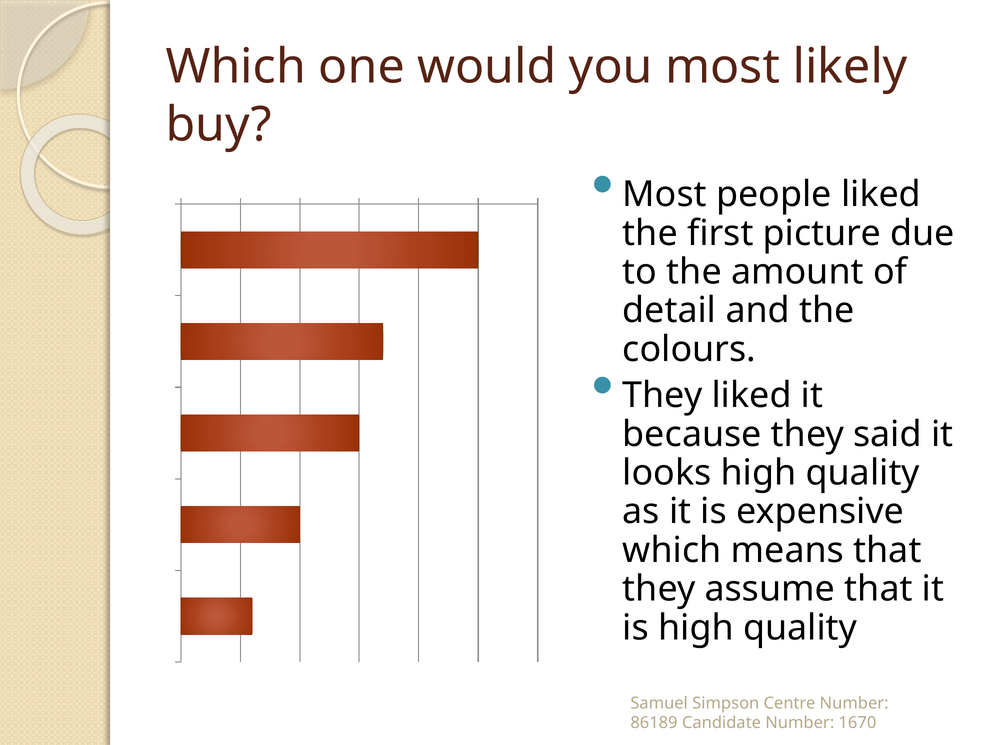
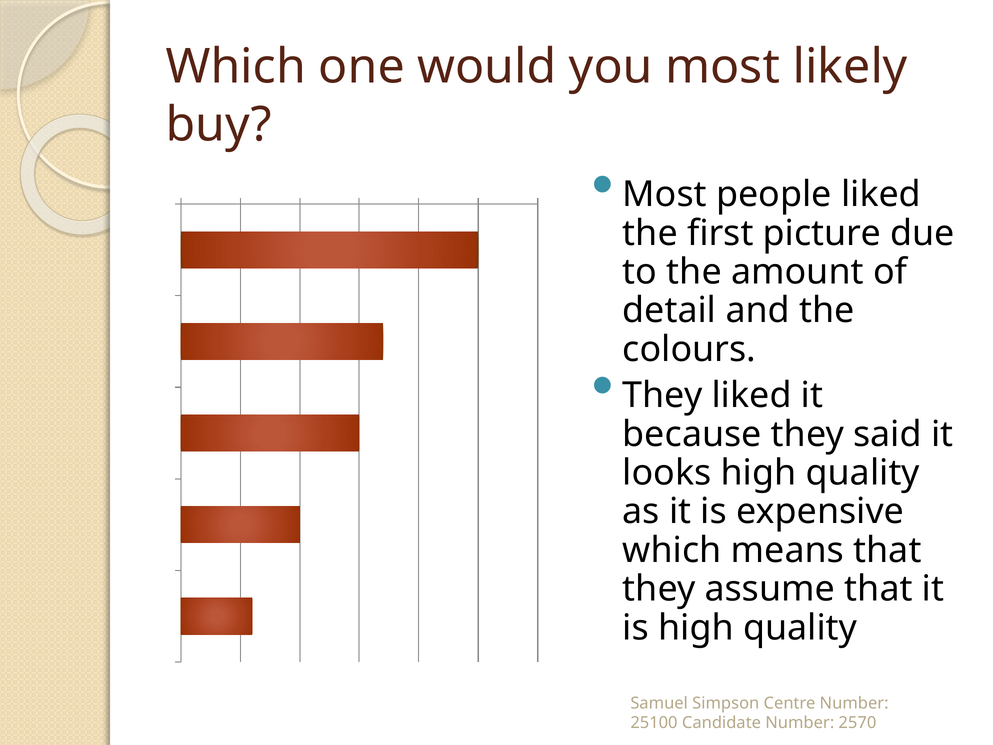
86189: 86189 -> 25100
1670: 1670 -> 2570
